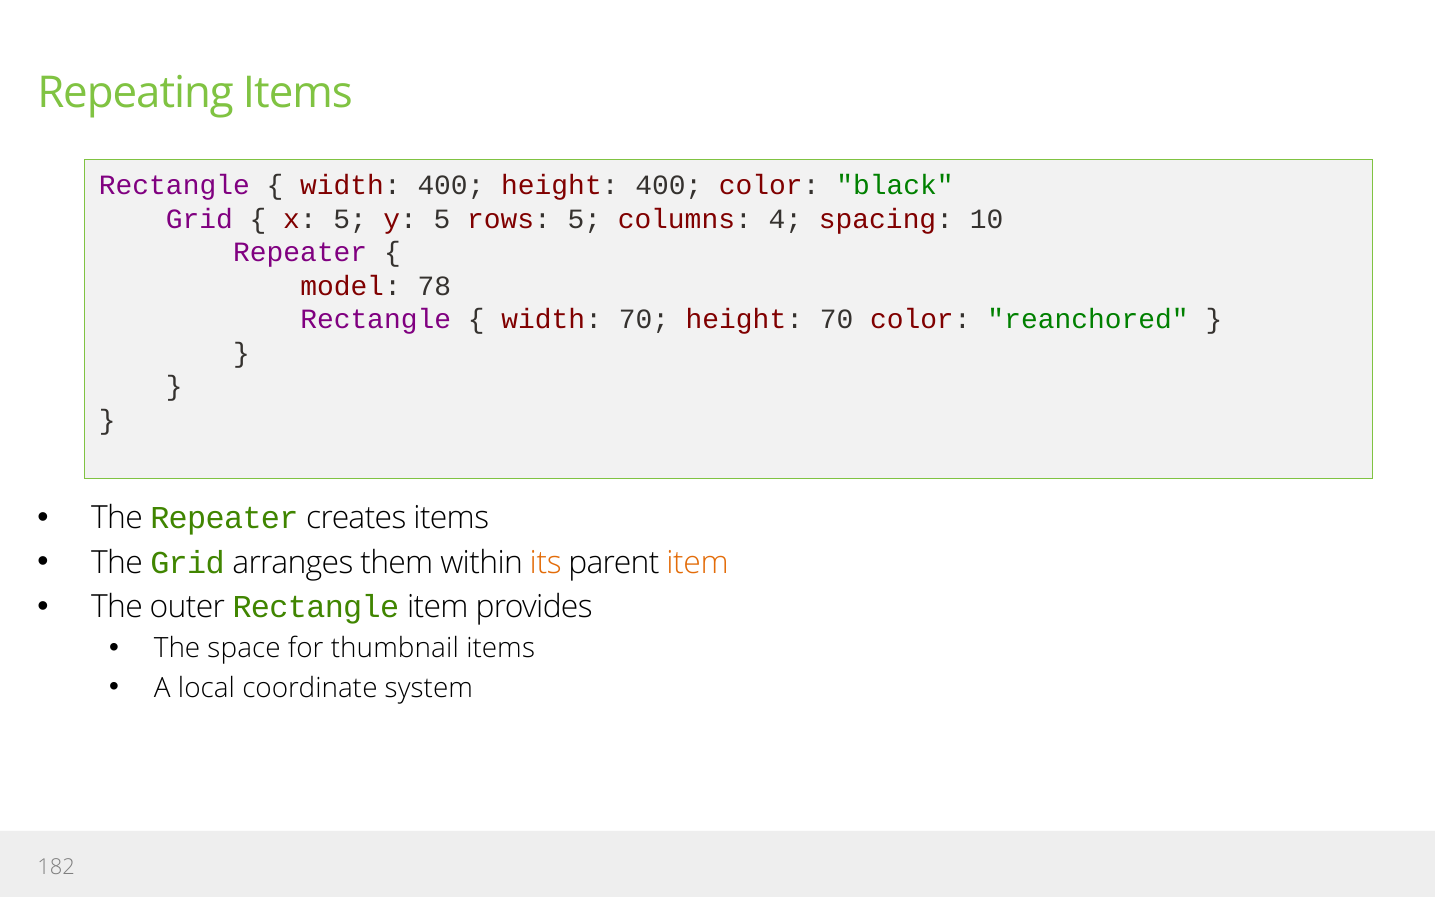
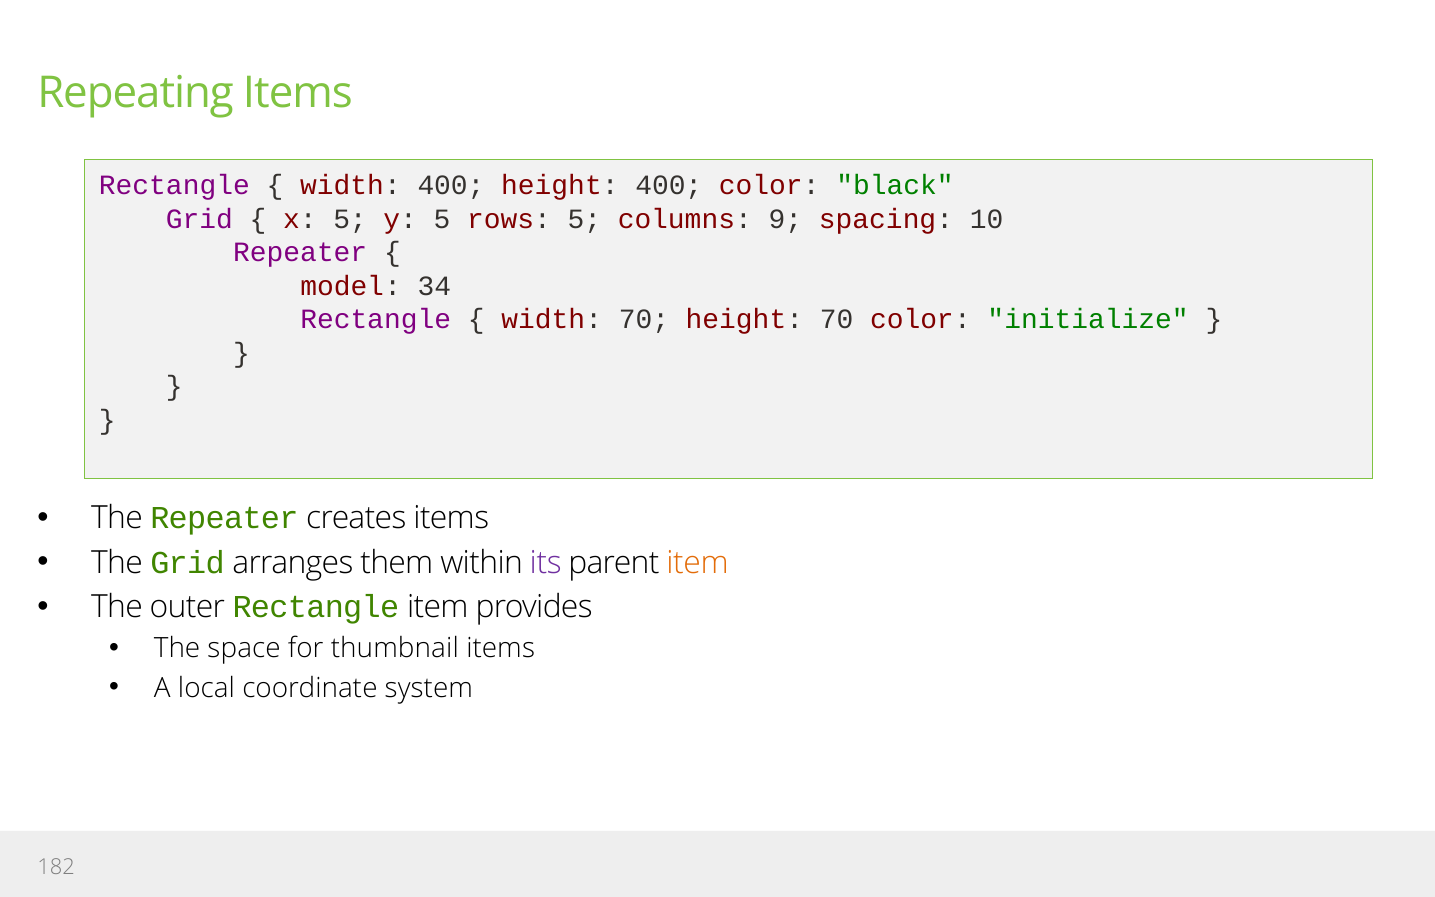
4: 4 -> 9
78: 78 -> 34
reanchored: reanchored -> initialize
its colour: orange -> purple
